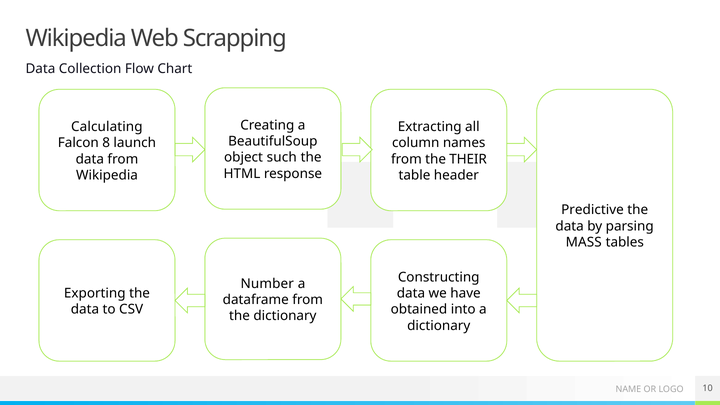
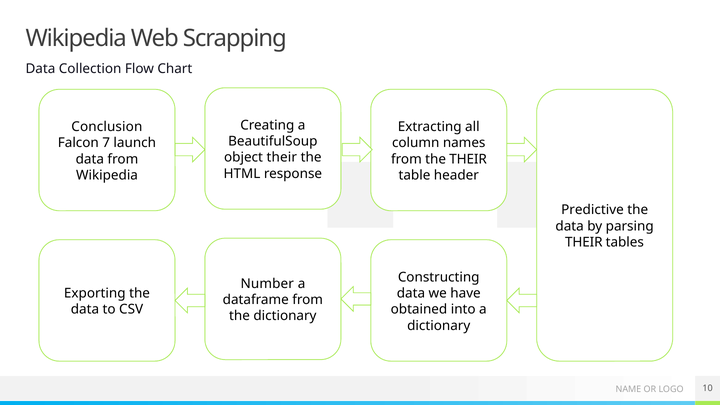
Calculating: Calculating -> Conclusion
8: 8 -> 7
object such: such -> their
MASS at (584, 242): MASS -> THEIR
